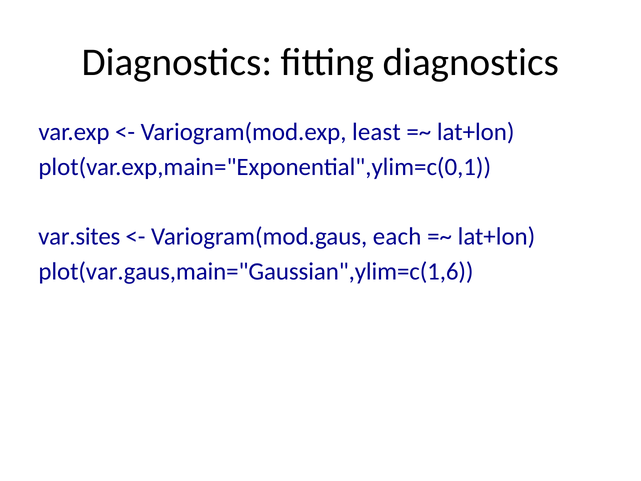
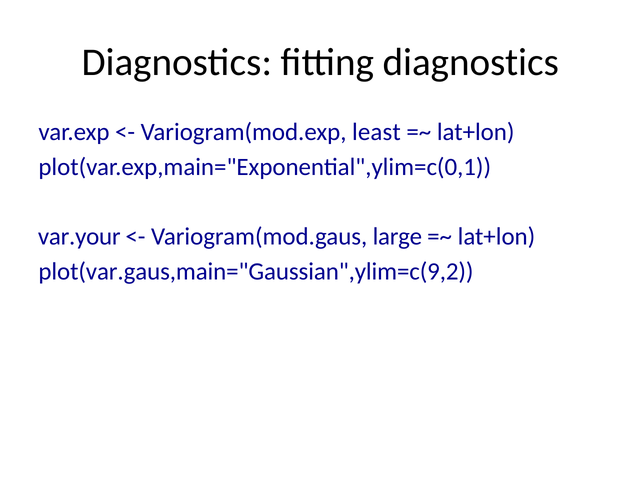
var.sites: var.sites -> var.your
each: each -> large
plot(var.gaus,main="Gaussian",ylim=c(1,6: plot(var.gaus,main="Gaussian",ylim=c(1,6 -> plot(var.gaus,main="Gaussian",ylim=c(9,2
